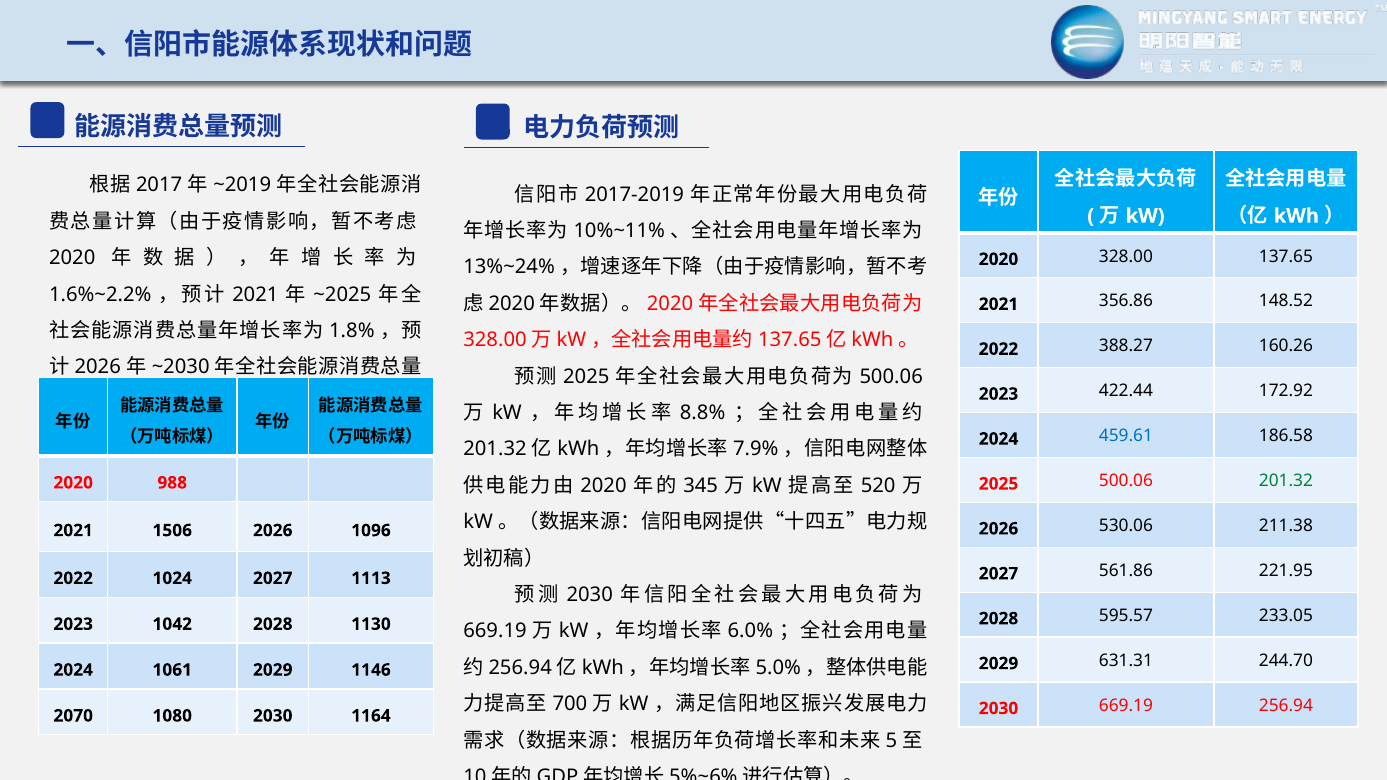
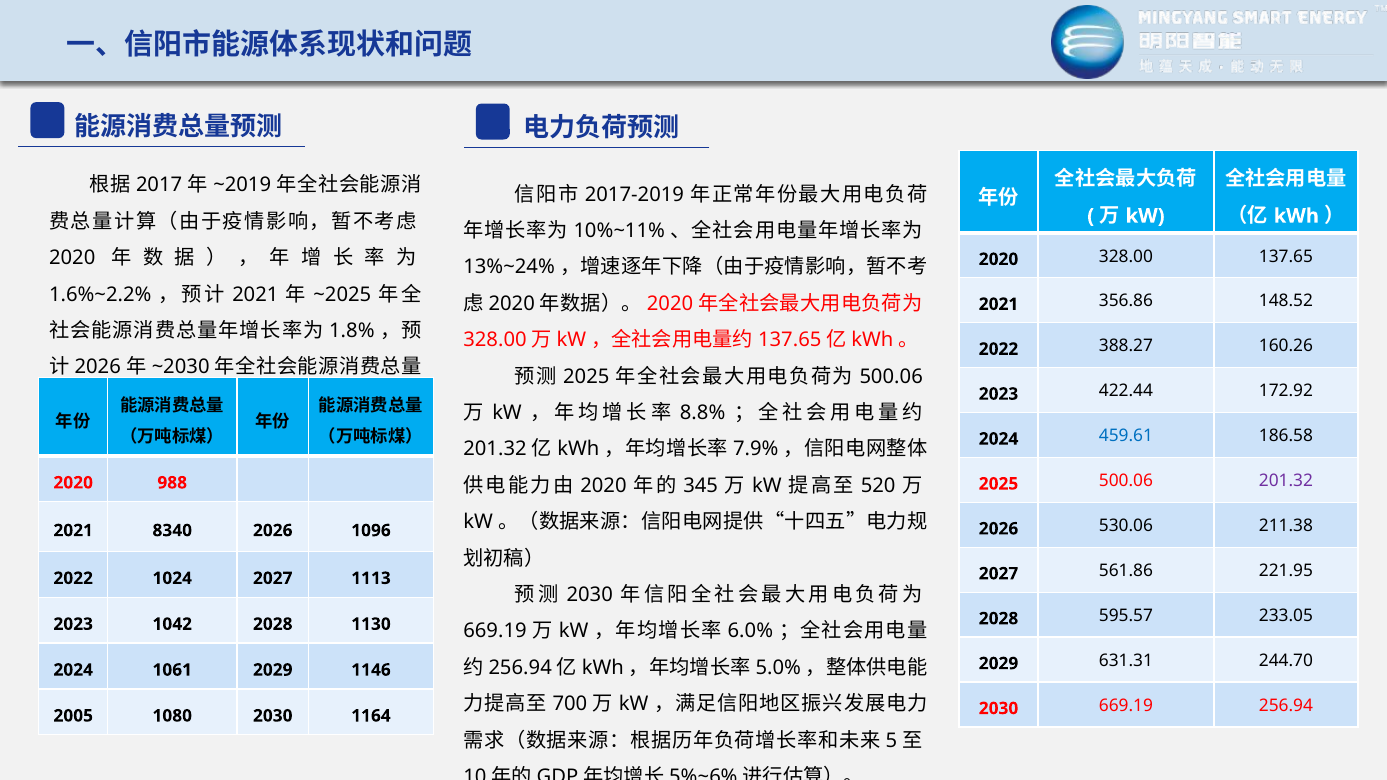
201.32 at (1286, 481) colour: green -> purple
1506: 1506 -> 8340
2070: 2070 -> 2005
